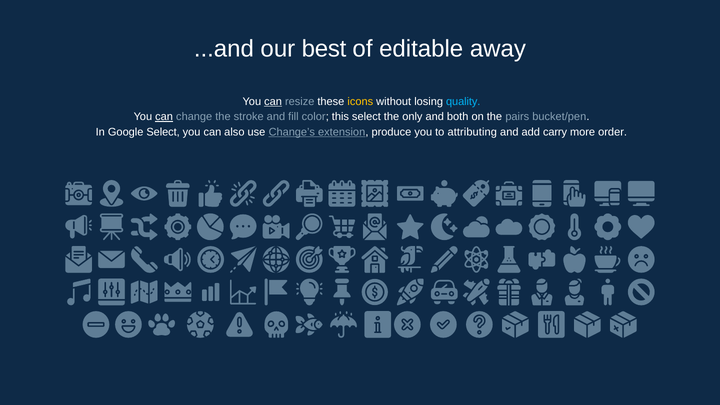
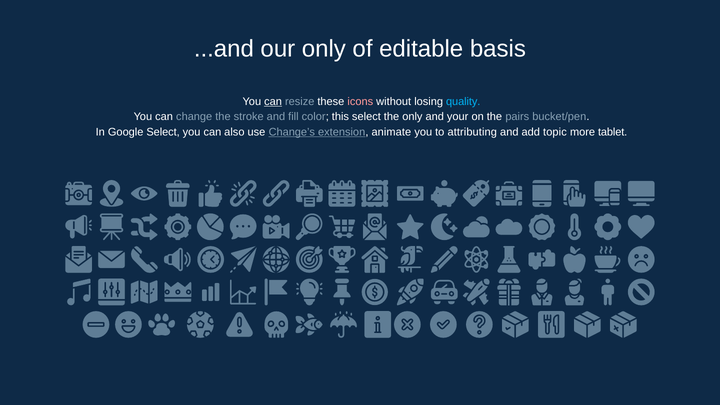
our best: best -> only
away: away -> basis
icons colour: yellow -> pink
can at (164, 117) underline: present -> none
both: both -> your
produce: produce -> animate
carry: carry -> topic
order: order -> tablet
